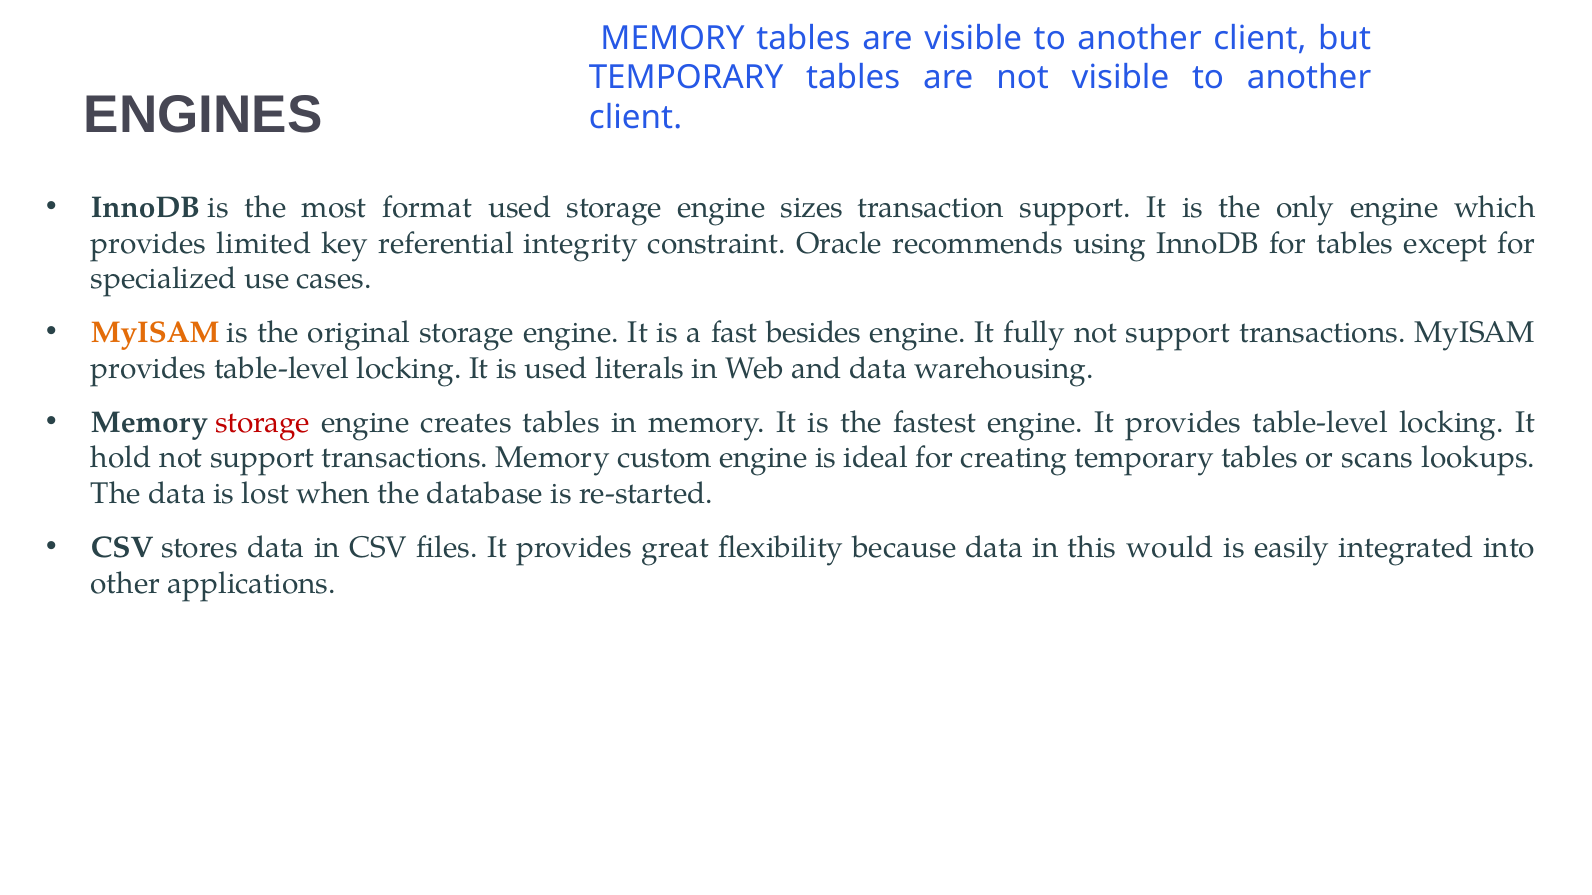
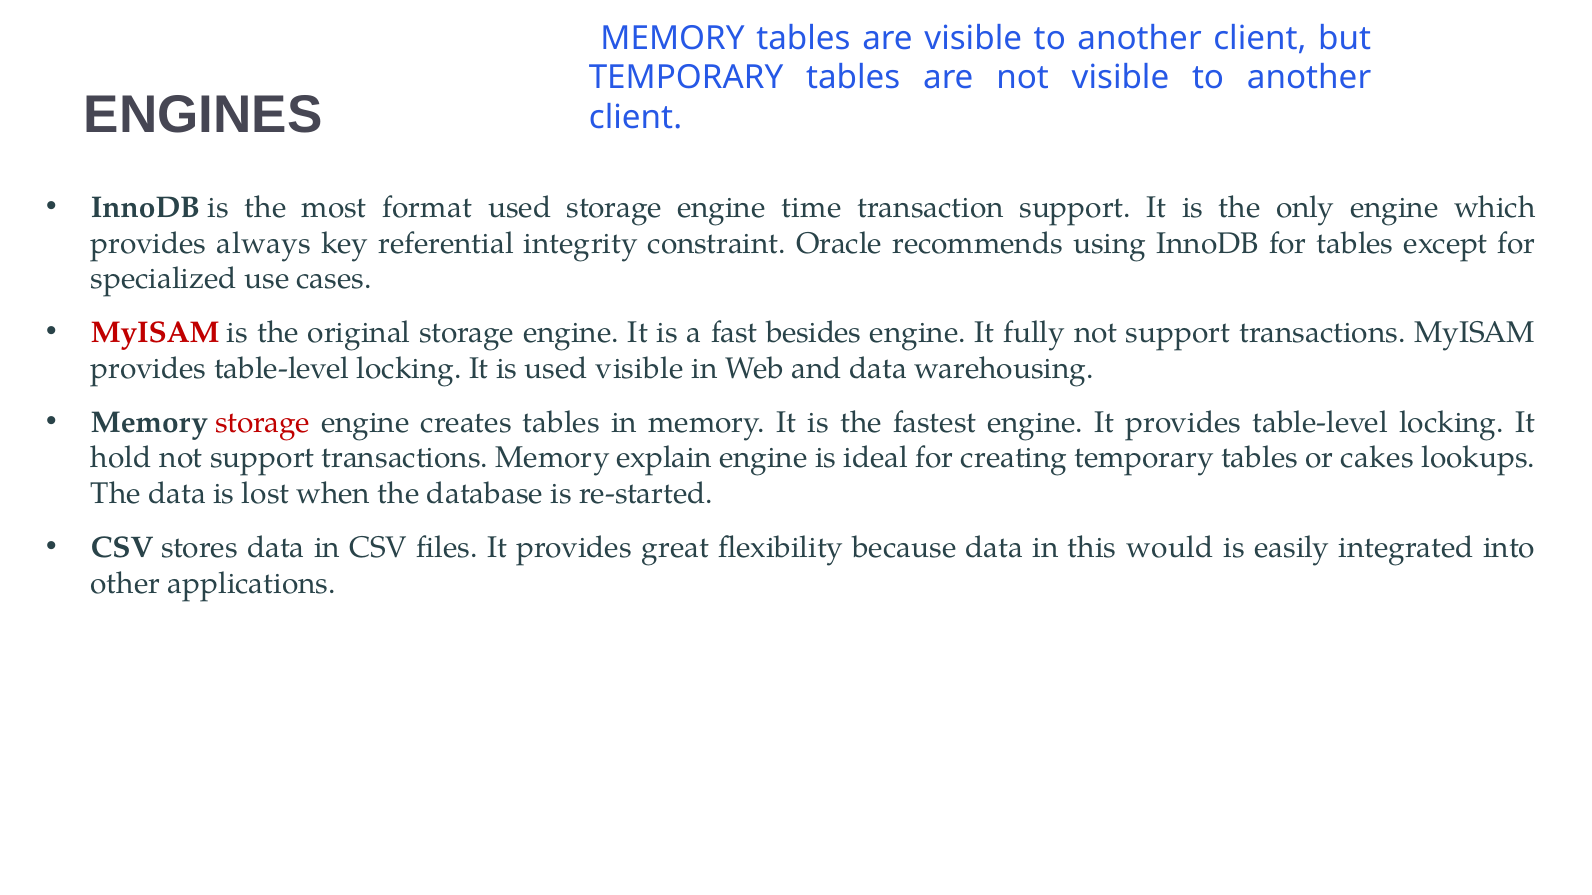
sizes: sizes -> time
limited: limited -> always
MyISAM at (155, 333) colour: orange -> red
used literals: literals -> visible
custom: custom -> explain
scans: scans -> cakes
